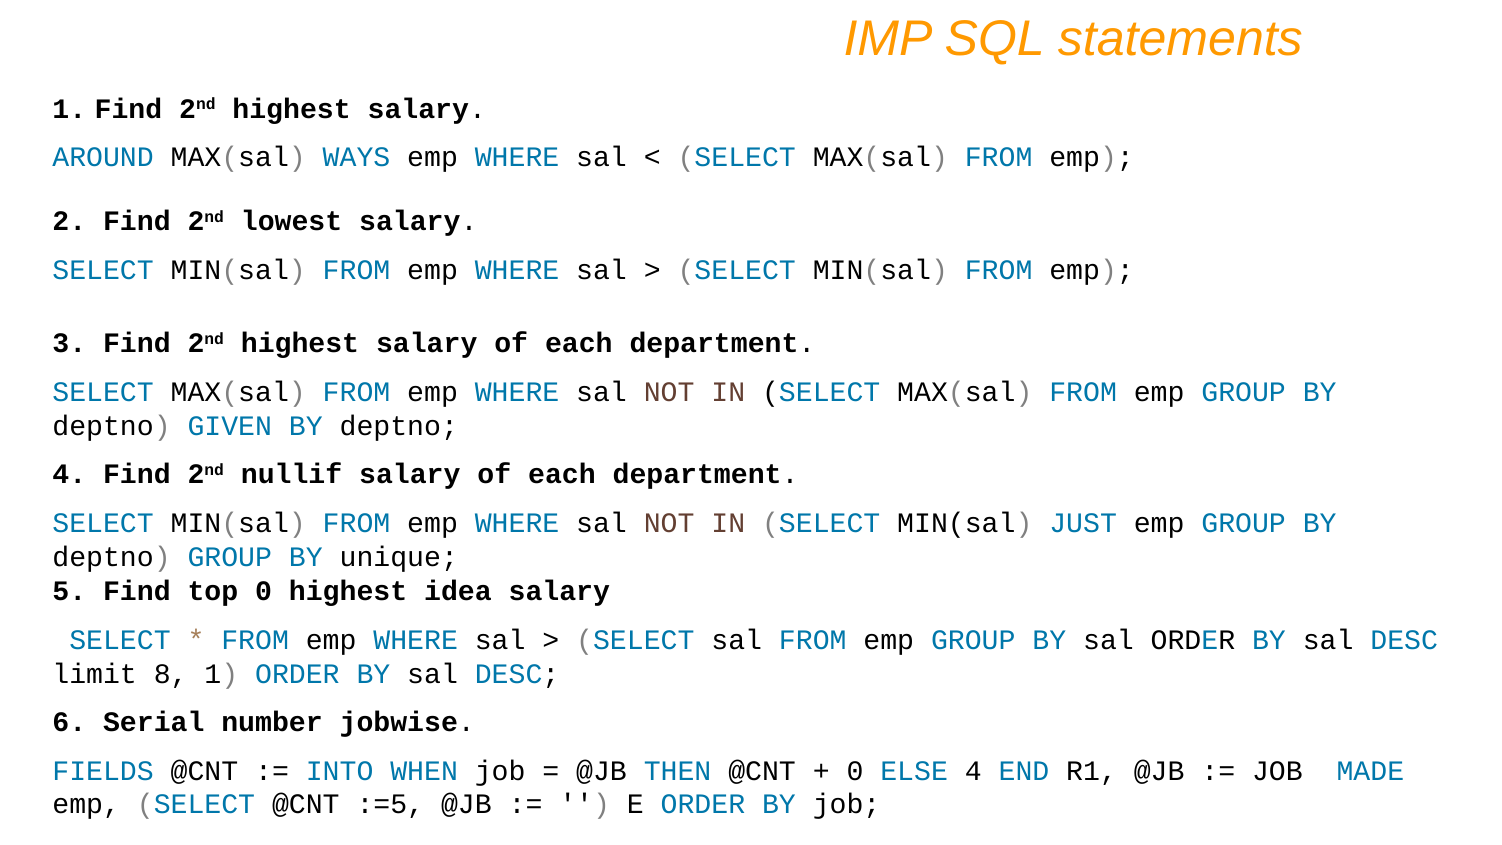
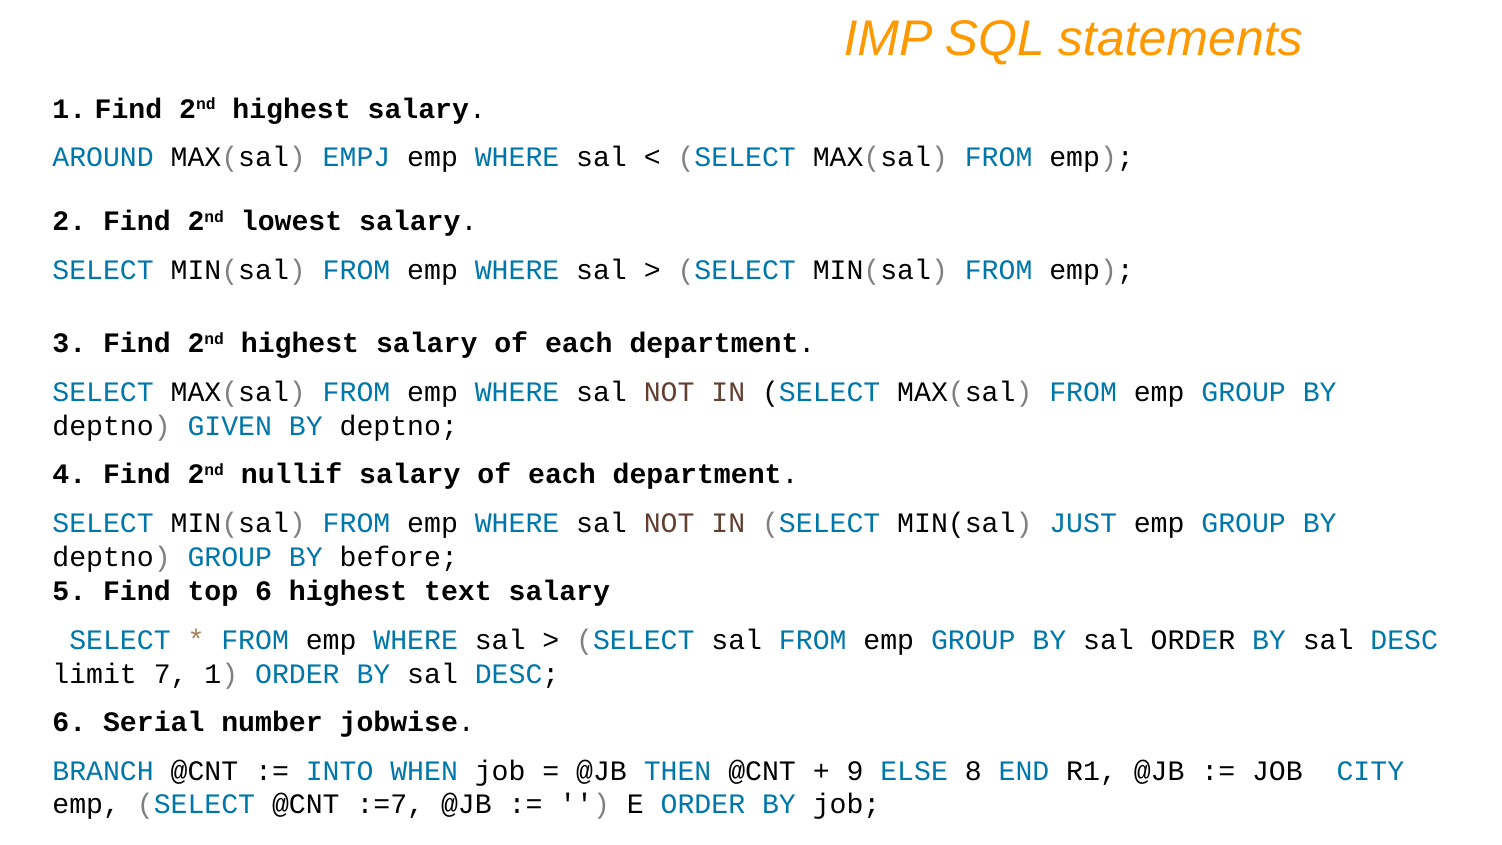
WAYS: WAYS -> EMPJ
unique: unique -> before
top 0: 0 -> 6
idea: idea -> text
8: 8 -> 7
FIELDS: FIELDS -> BRANCH
0 at (855, 771): 0 -> 9
ELSE 4: 4 -> 8
MADE: MADE -> CITY
:=5: :=5 -> :=7
